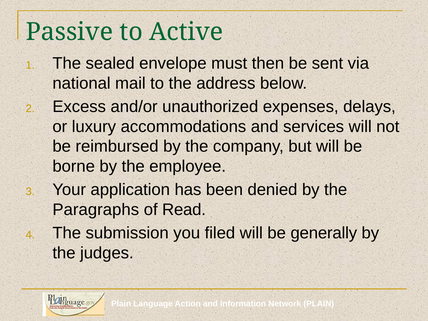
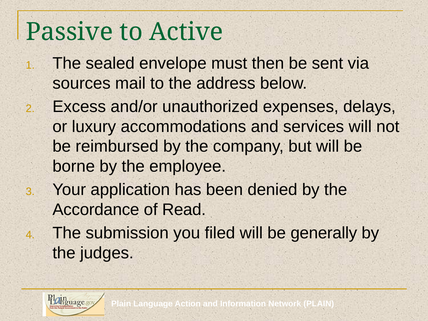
national: national -> sources
Paragraphs: Paragraphs -> Accordance
